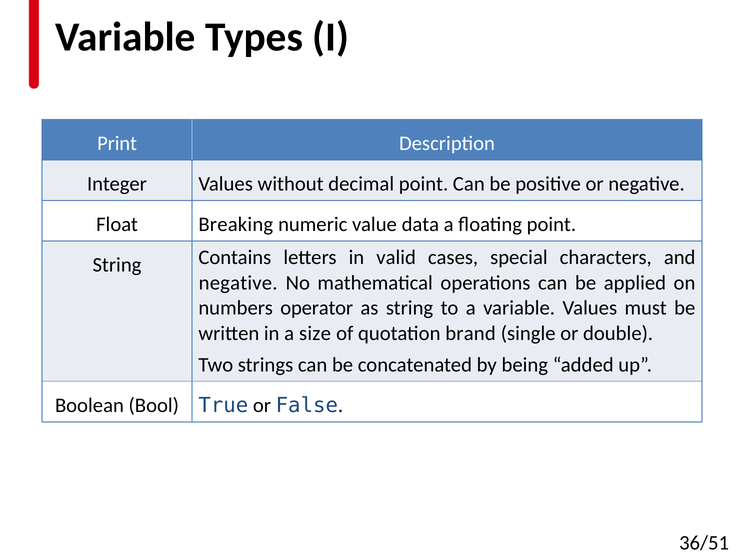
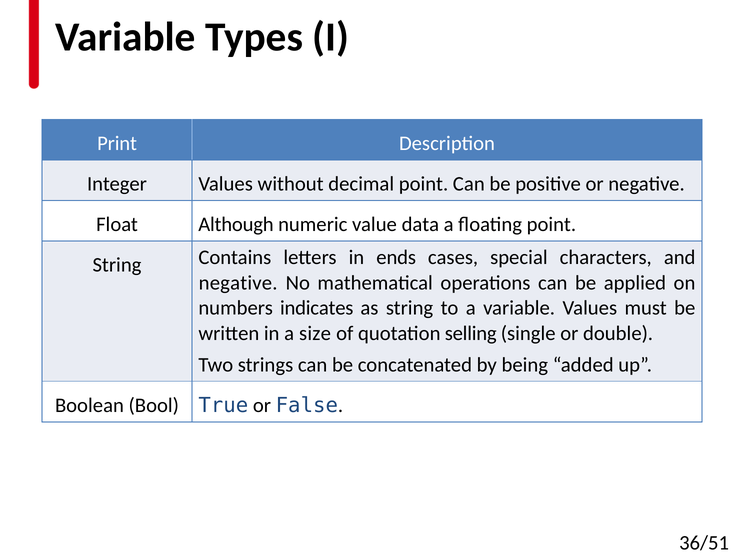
Breaking: Breaking -> Although
valid: valid -> ends
operator: operator -> indicates
brand: brand -> selling
